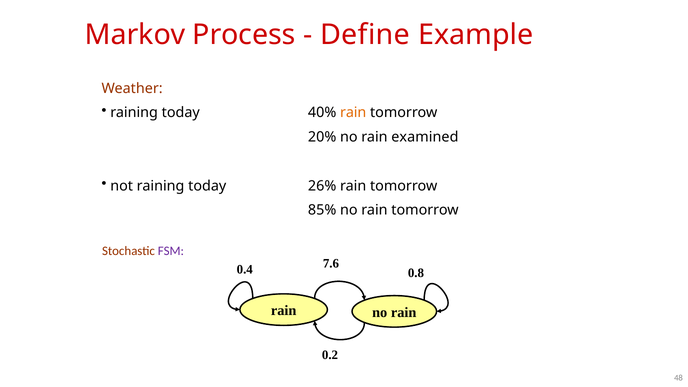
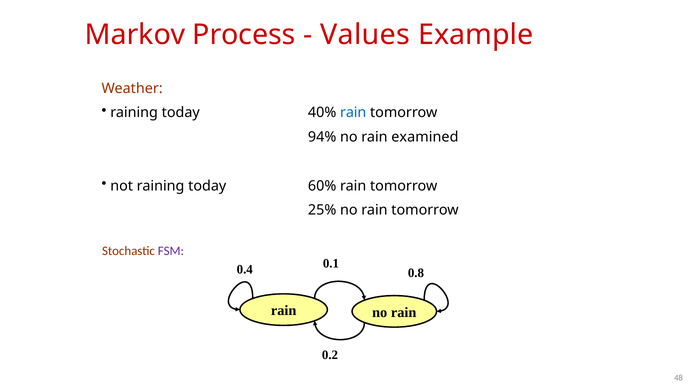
Define: Define -> Values
rain at (353, 113) colour: orange -> blue
20%: 20% -> 94%
26%: 26% -> 60%
85%: 85% -> 25%
7.6: 7.6 -> 0.1
